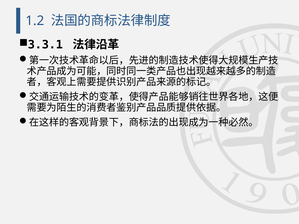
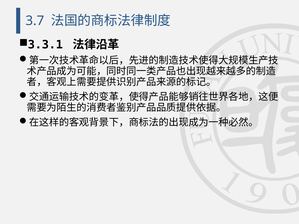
1.2: 1.2 -> 3.7
